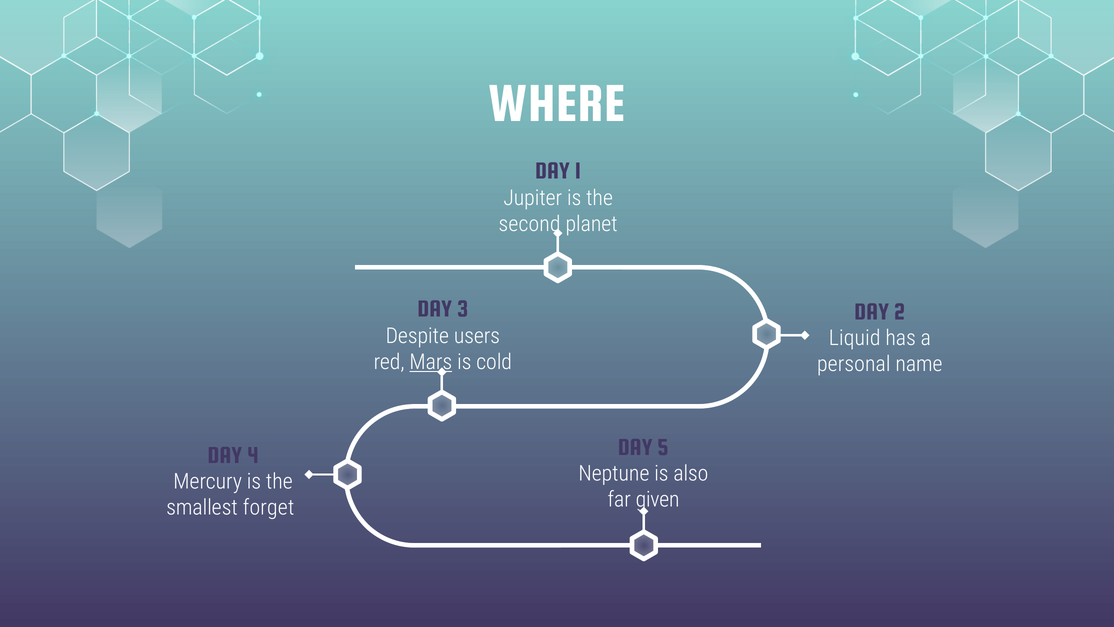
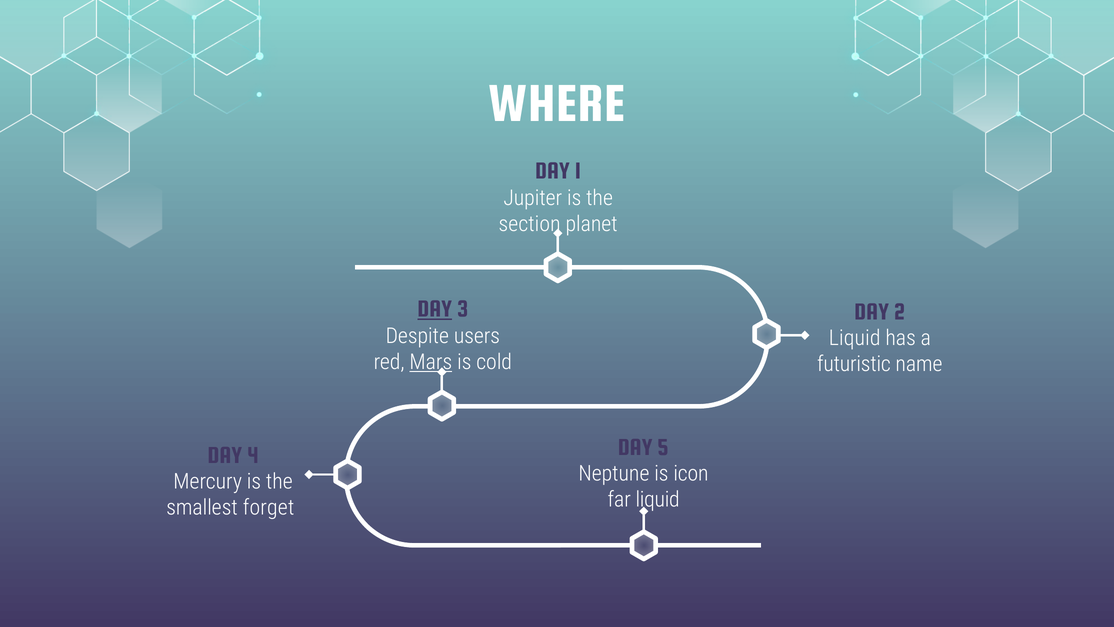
second: second -> section
DAY at (435, 308) underline: none -> present
personal: personal -> futuristic
also: also -> icon
far given: given -> liquid
